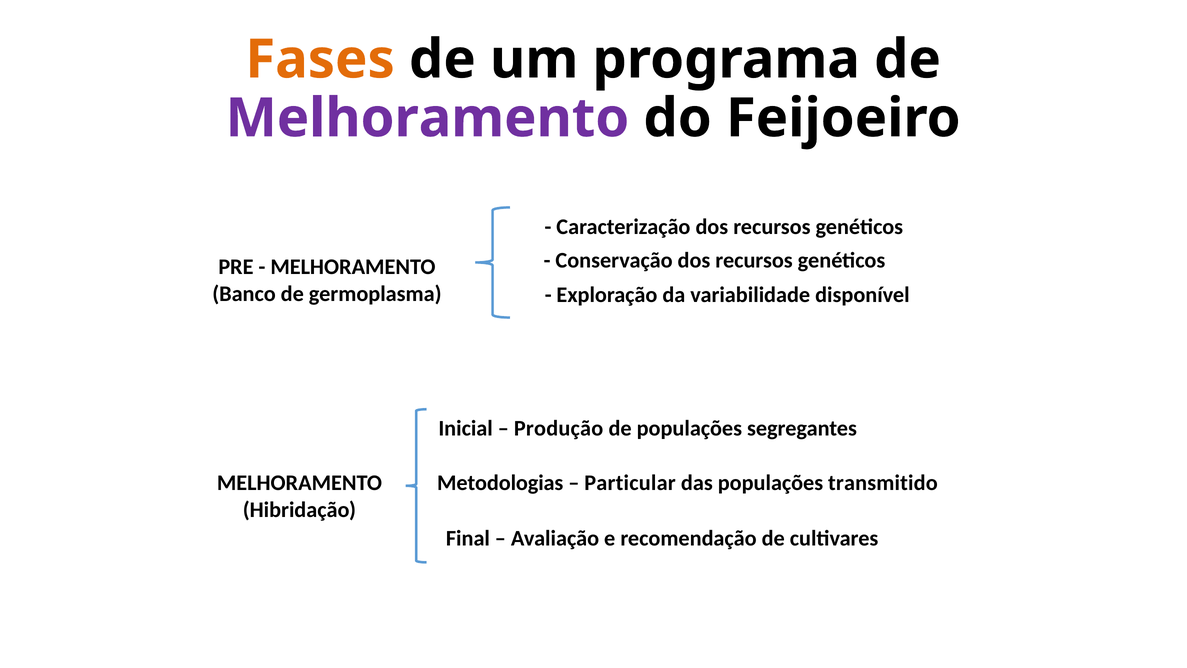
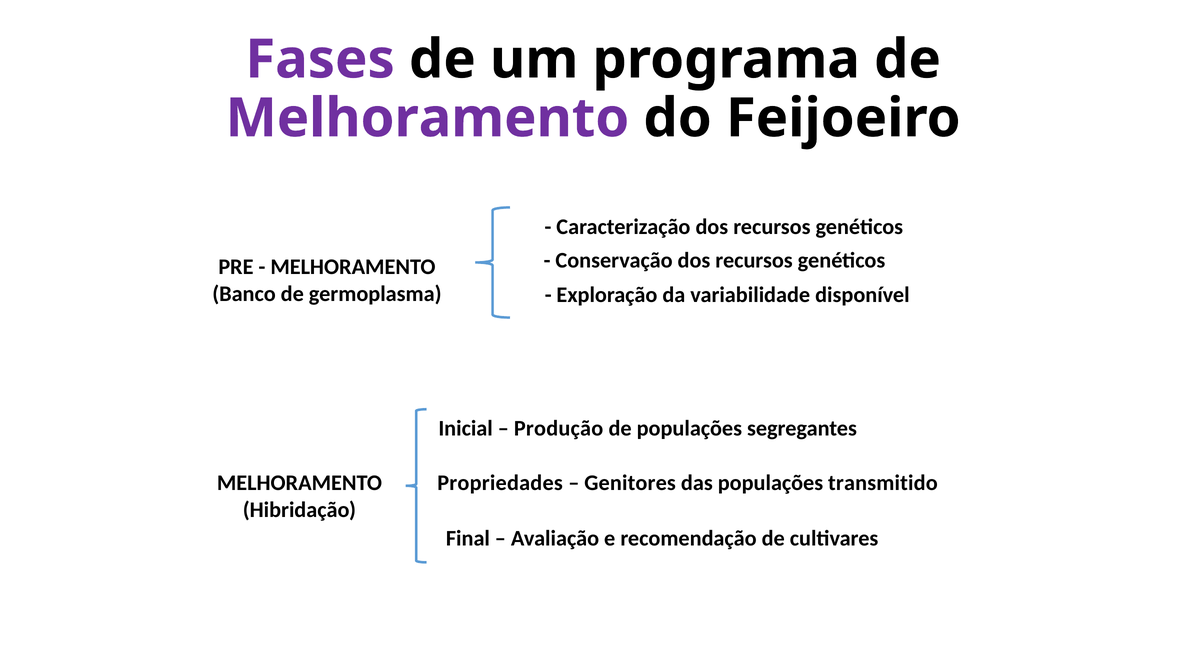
Fases colour: orange -> purple
Metodologias: Metodologias -> Propriedades
Particular: Particular -> Genitores
